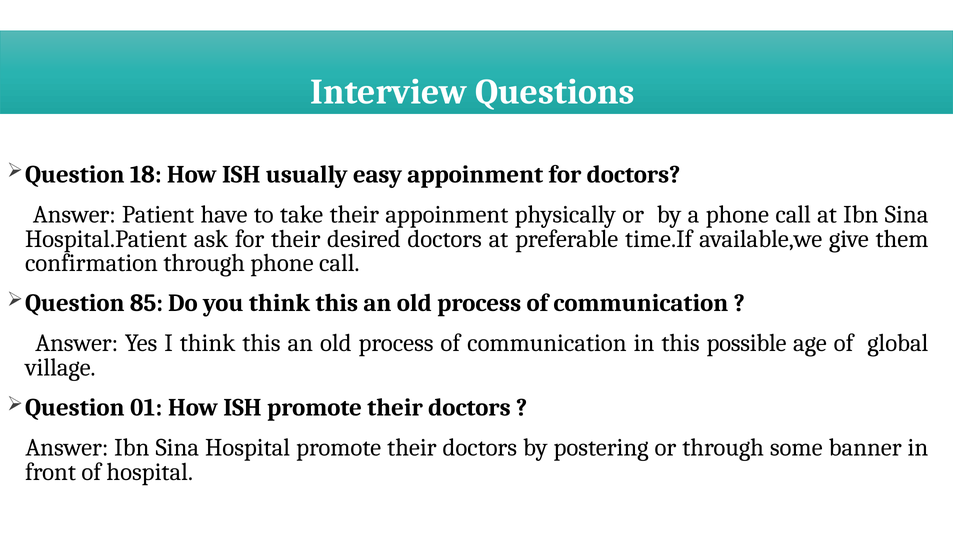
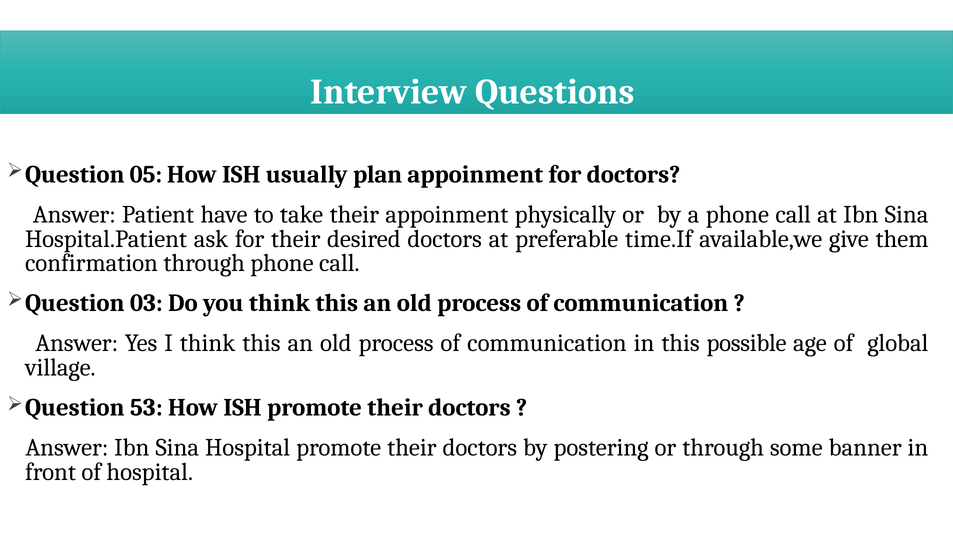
18: 18 -> 05
easy: easy -> plan
85: 85 -> 03
01: 01 -> 53
